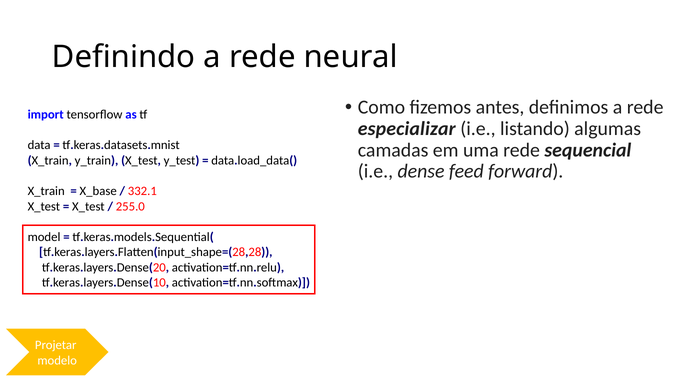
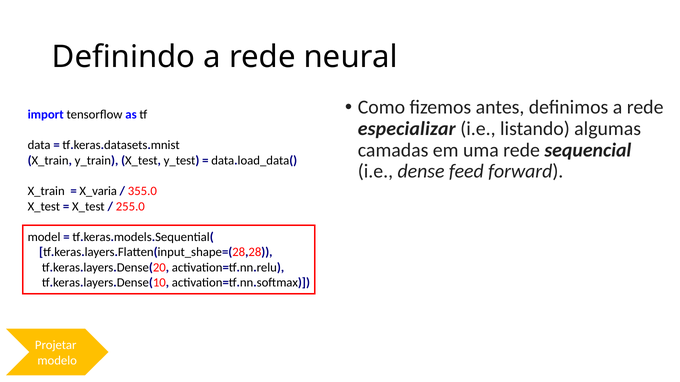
X_base: X_base -> X_varia
332.1: 332.1 -> 355.0
